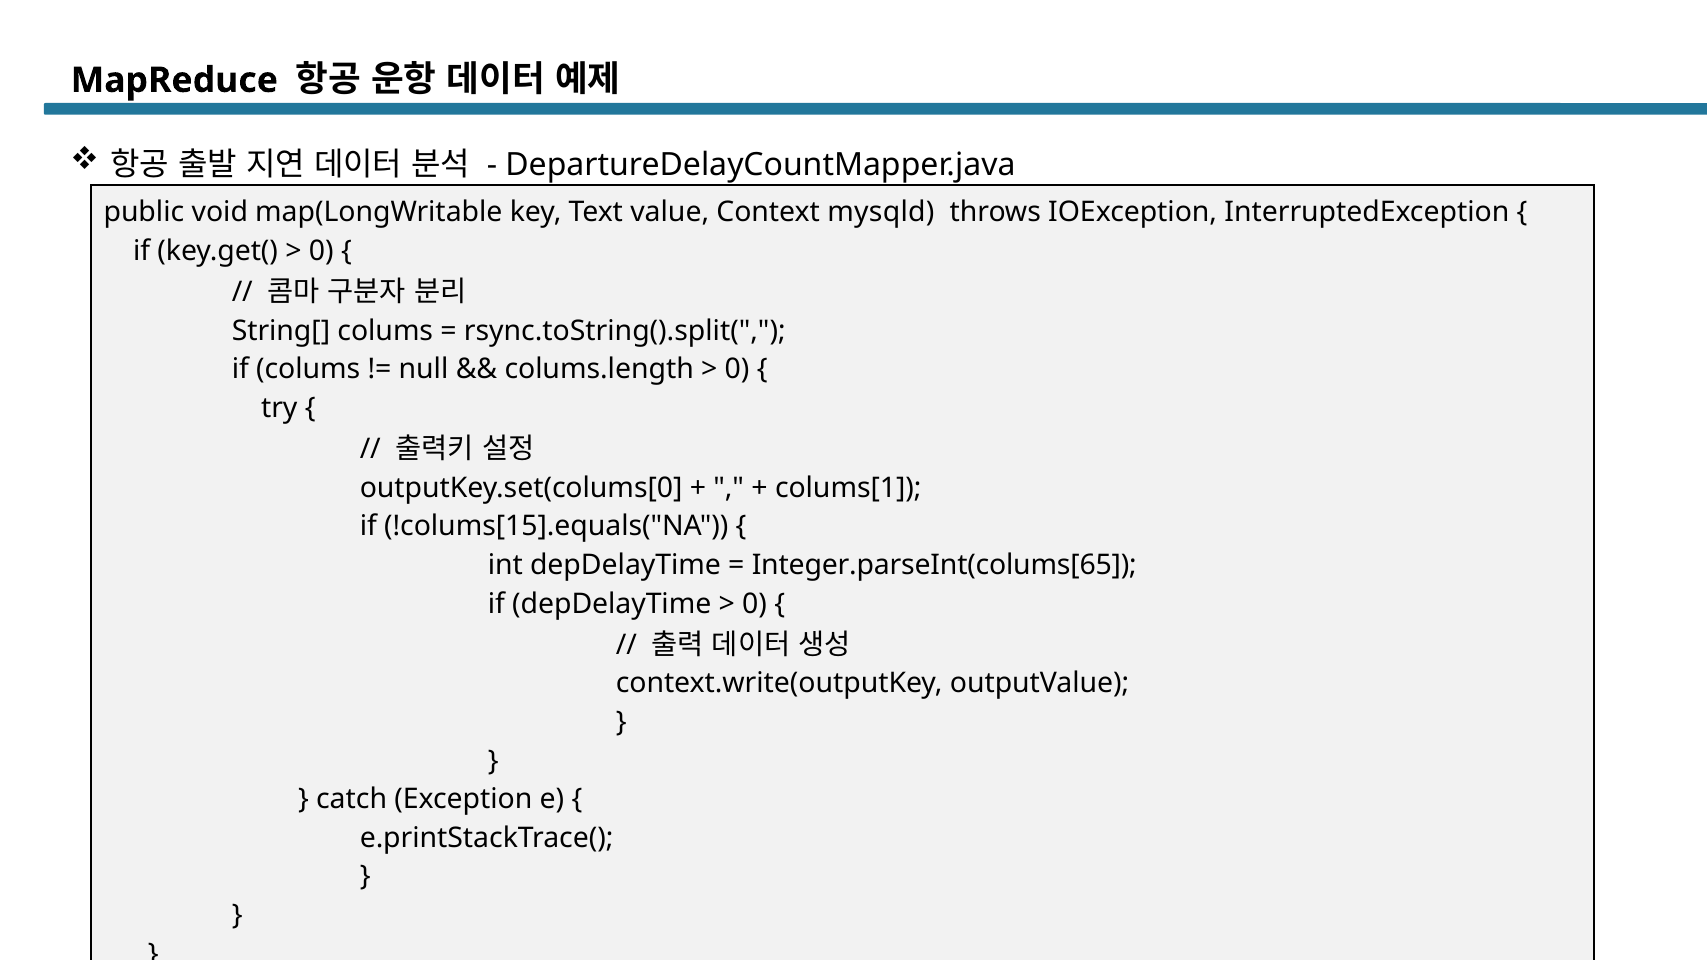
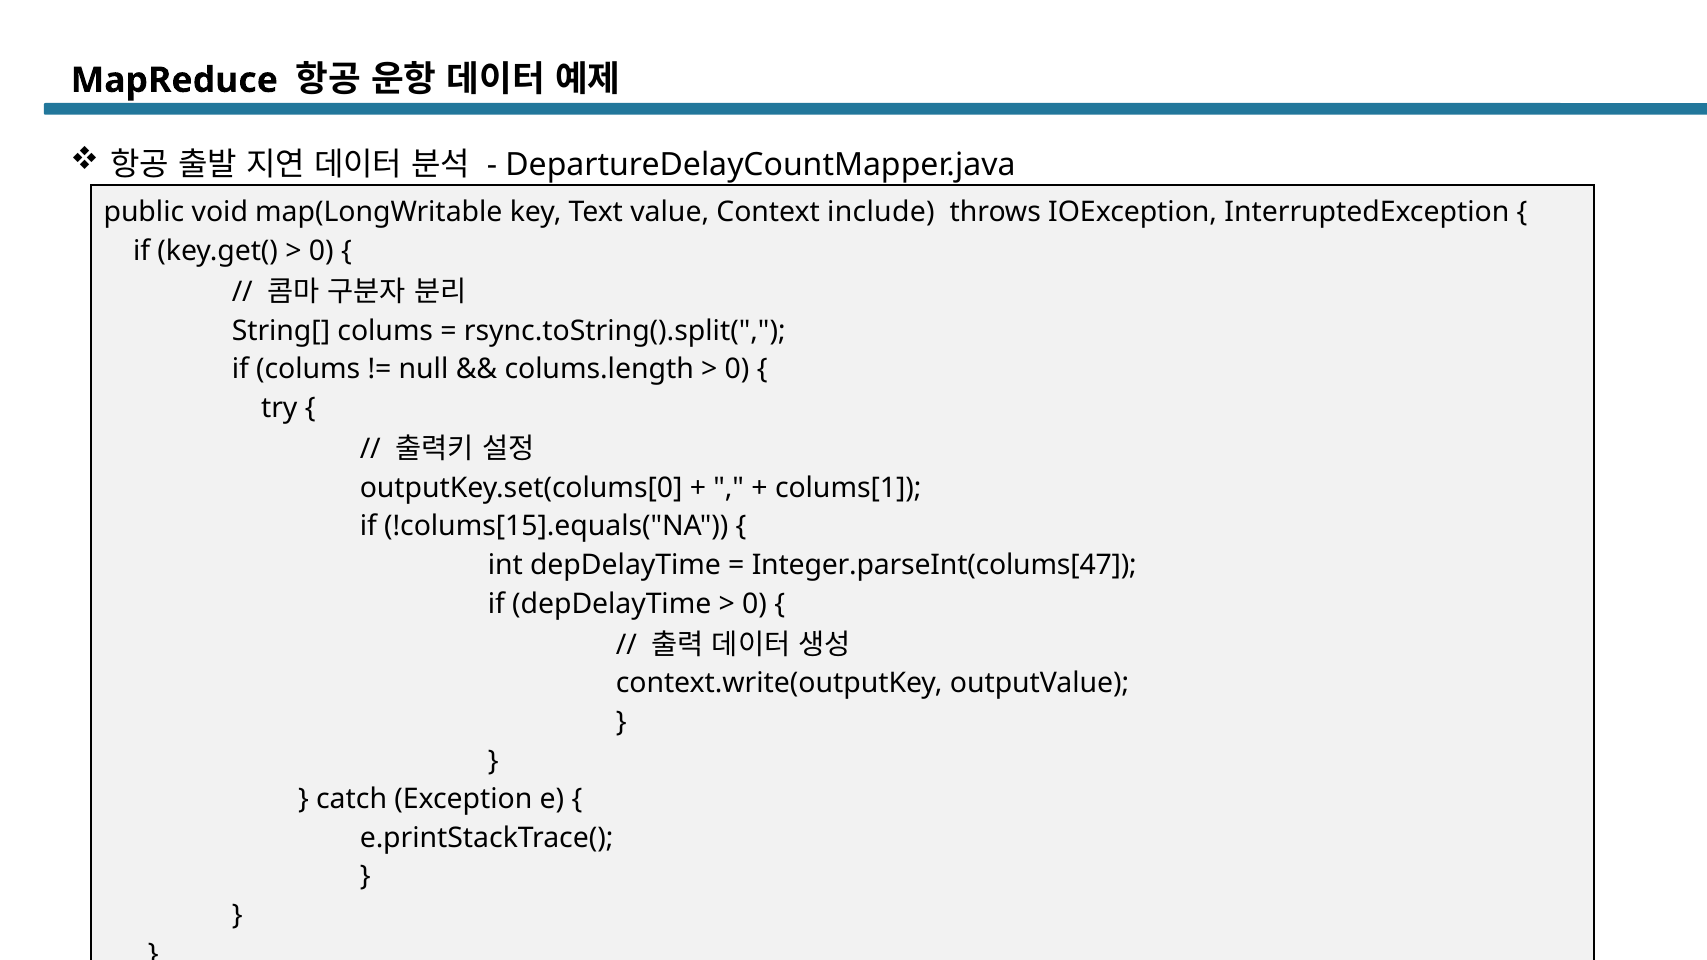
mysqld: mysqld -> include
Integer.parseInt(colums[65: Integer.parseInt(colums[65 -> Integer.parseInt(colums[47
